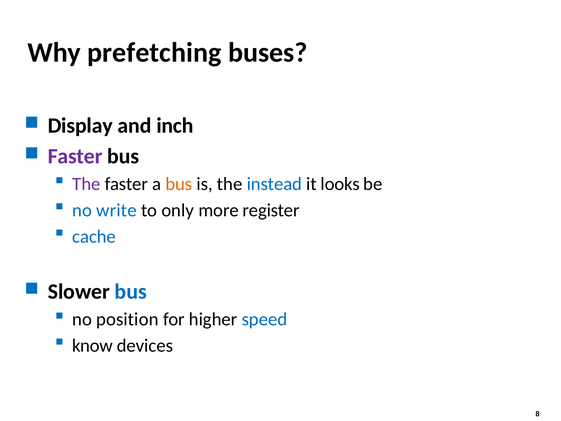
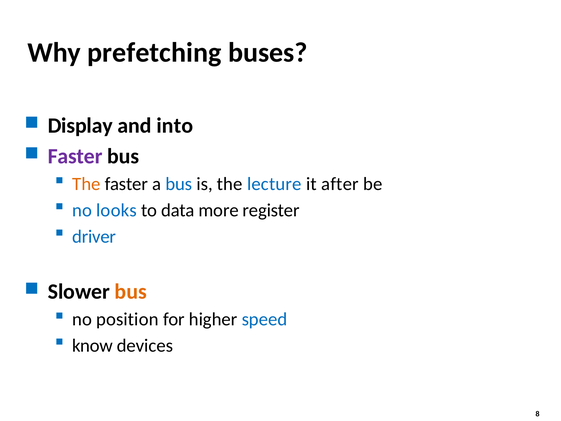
inch: inch -> into
The at (86, 184) colour: purple -> orange
bus at (179, 184) colour: orange -> blue
instead: instead -> lecture
looks: looks -> after
write: write -> looks
only: only -> data
cache: cache -> driver
bus at (131, 291) colour: blue -> orange
